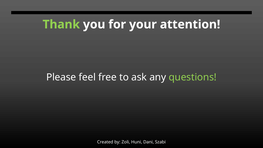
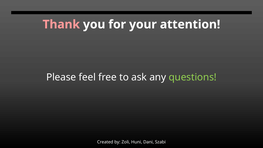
Thank colour: light green -> pink
